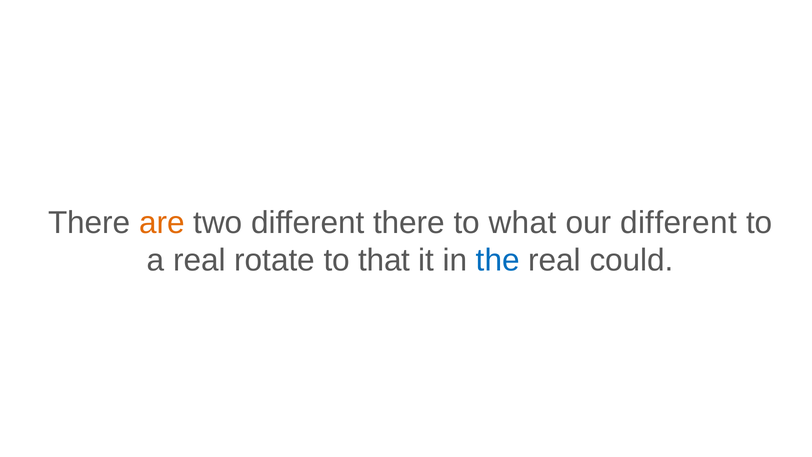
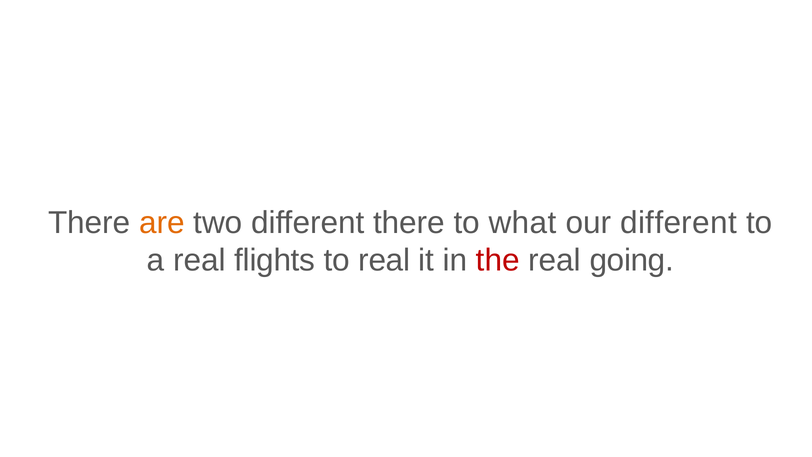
rotate: rotate -> flights
to that: that -> real
the colour: blue -> red
could: could -> going
